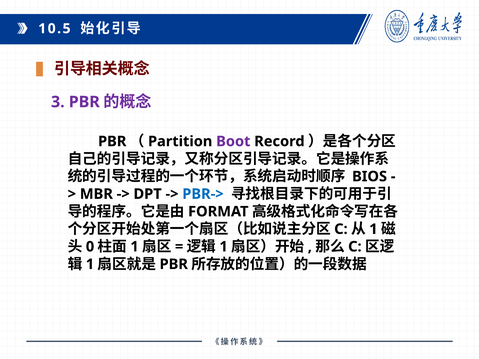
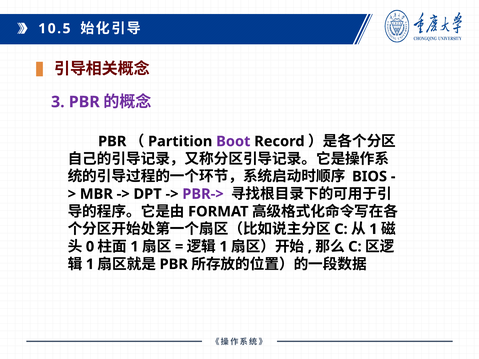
PBR-> colour: blue -> purple
